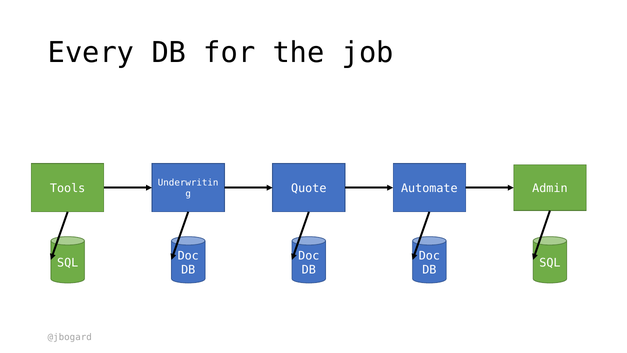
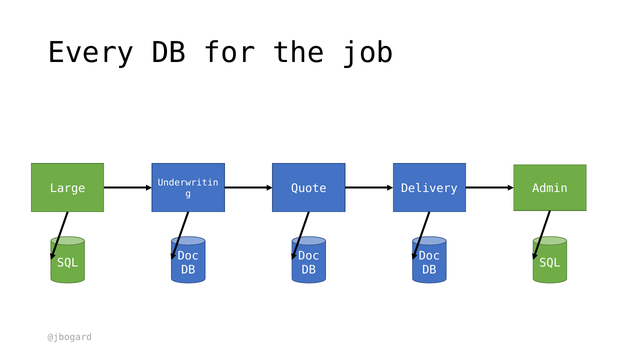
Tools: Tools -> Large
Automate: Automate -> Delivery
